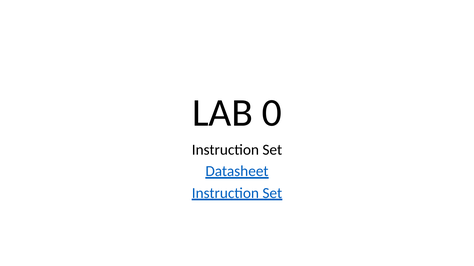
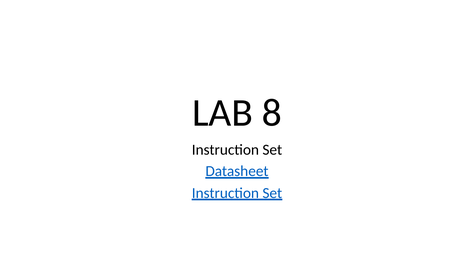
0: 0 -> 8
